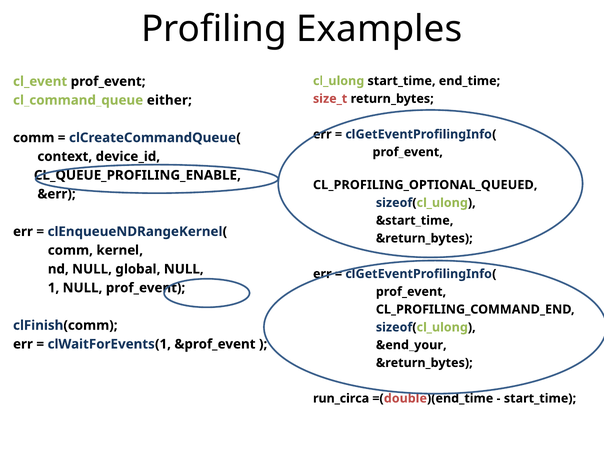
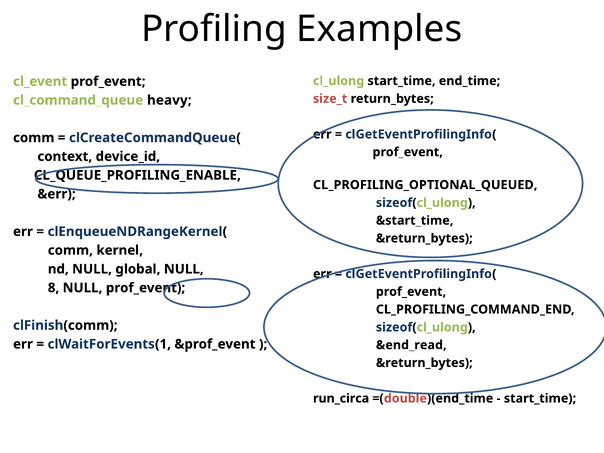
either: either -> heavy
1: 1 -> 8
&end_your: &end_your -> &end_read
